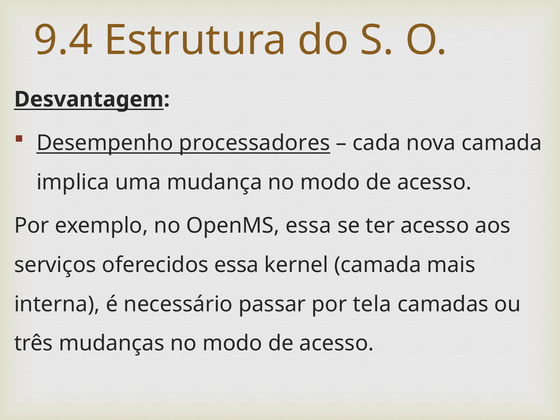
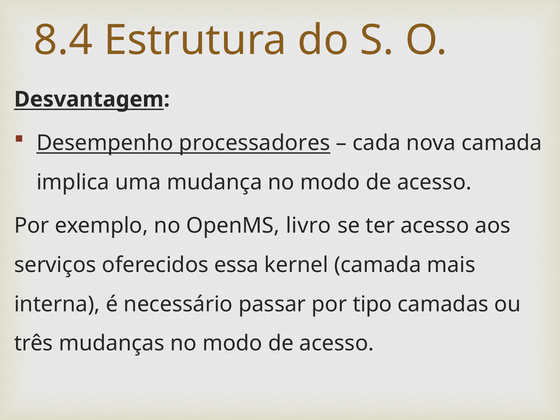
9.4: 9.4 -> 8.4
OpenMS essa: essa -> livro
tela: tela -> tipo
